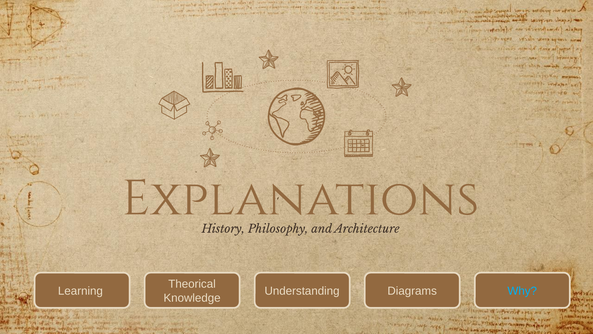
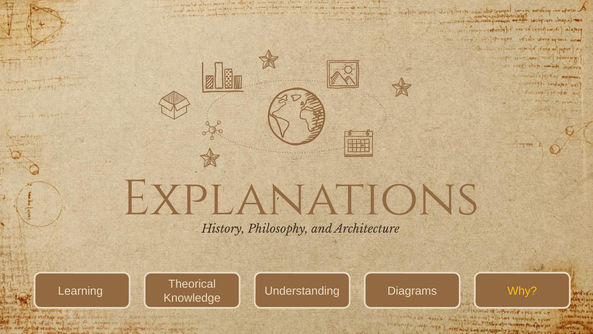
Why colour: light blue -> yellow
